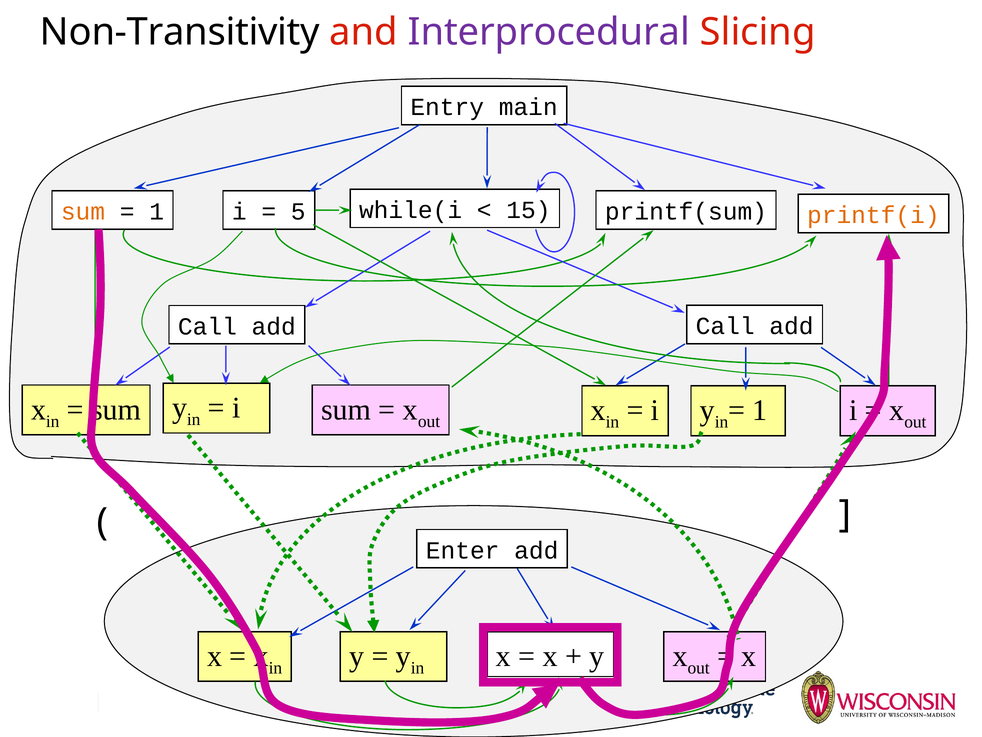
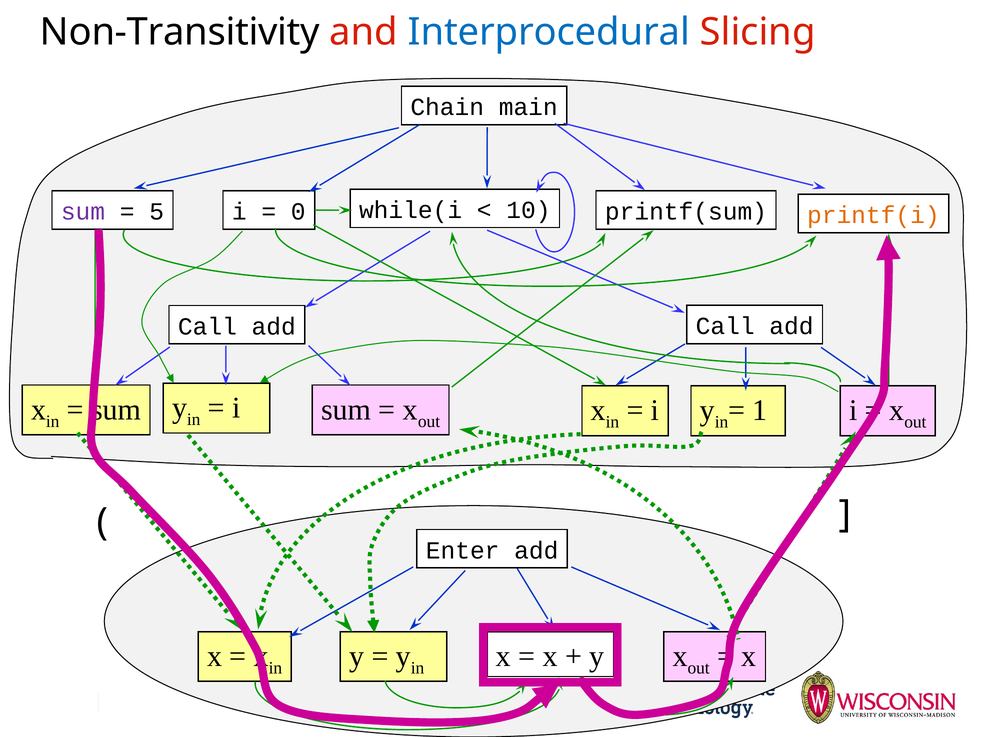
Interprocedural colour: purple -> blue
Entry: Entry -> Chain
sum at (83, 212) colour: orange -> purple
1 at (157, 212): 1 -> 5
5: 5 -> 0
15: 15 -> 10
